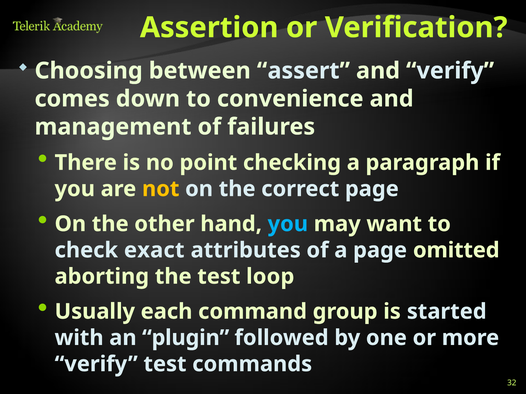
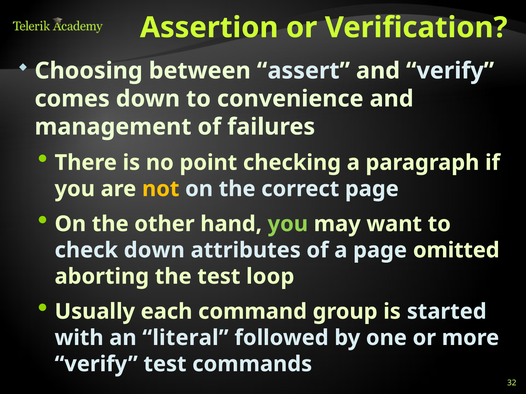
you at (288, 224) colour: light blue -> light green
check exact: exact -> down
plugin: plugin -> literal
